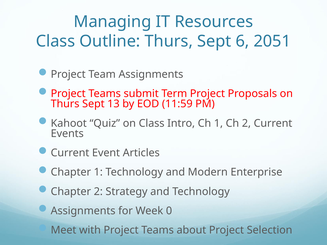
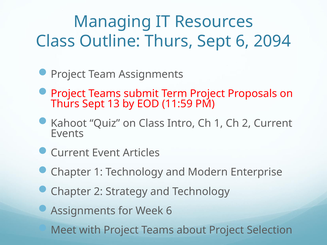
2051: 2051 -> 2094
Week 0: 0 -> 6
